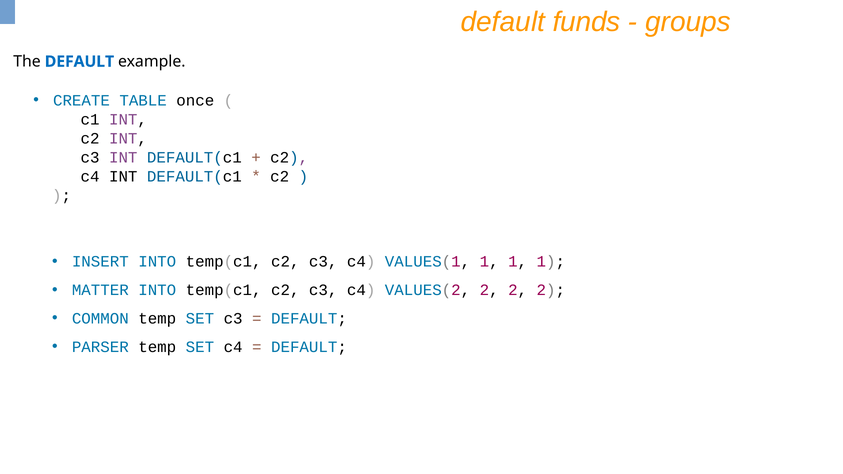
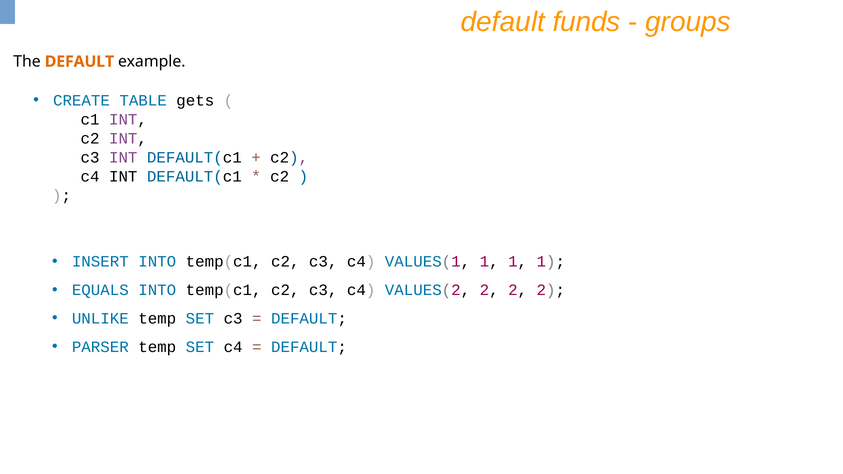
DEFAULT at (79, 62) colour: blue -> orange
once: once -> gets
MATTER: MATTER -> EQUALS
COMMON: COMMON -> UNLIKE
